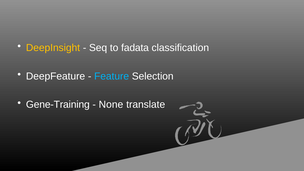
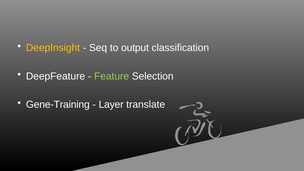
fadata: fadata -> output
Feature colour: light blue -> light green
None: None -> Layer
